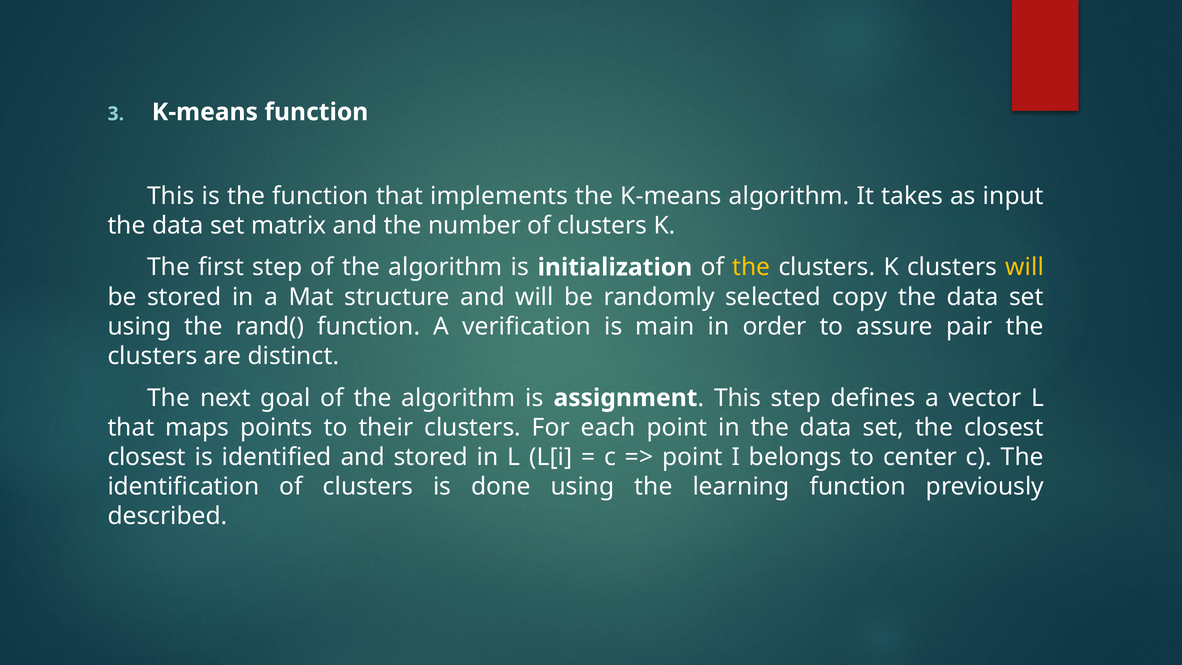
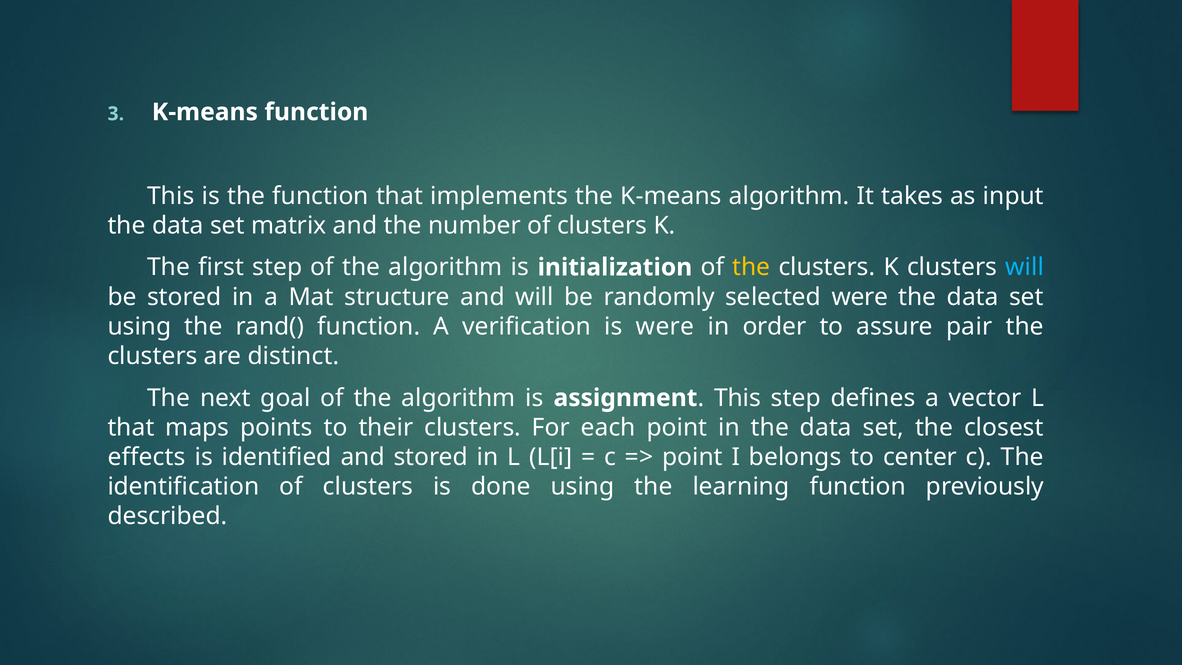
will at (1025, 267) colour: yellow -> light blue
selected copy: copy -> were
is main: main -> were
closest at (147, 457): closest -> effects
